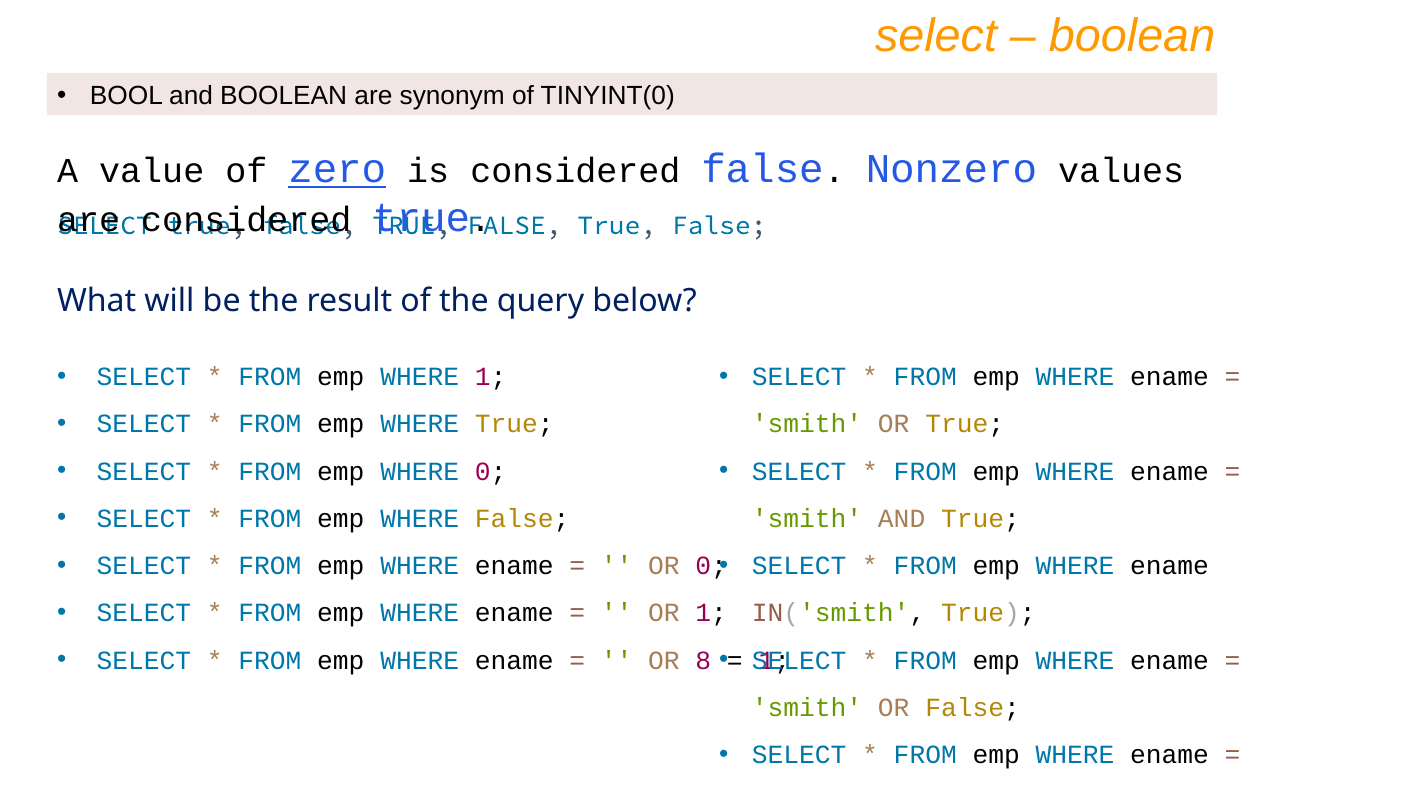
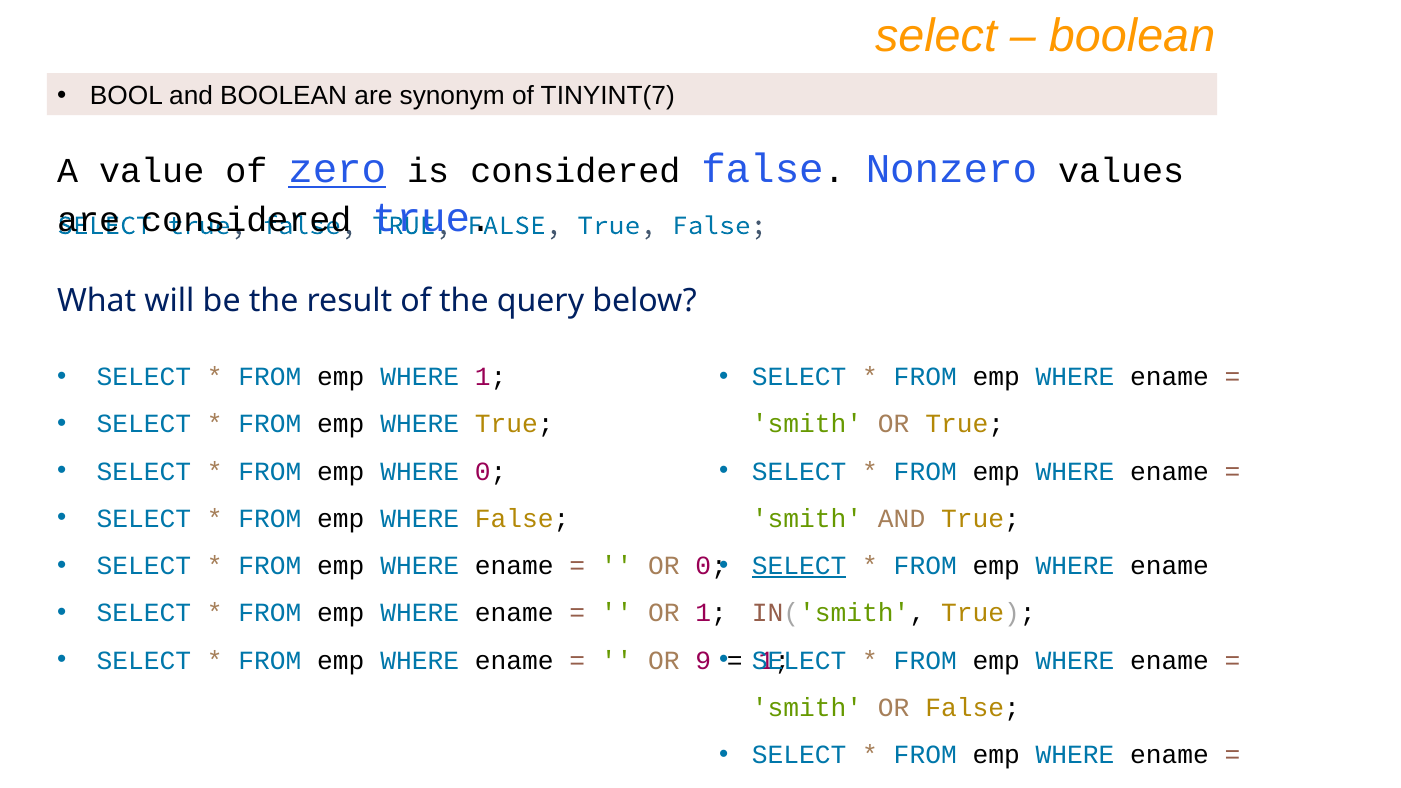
TINYINT(0: TINYINT(0 -> TINYINT(7
SELECT at (799, 566) underline: none -> present
8: 8 -> 9
